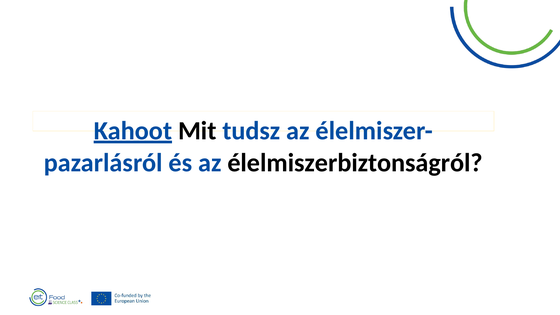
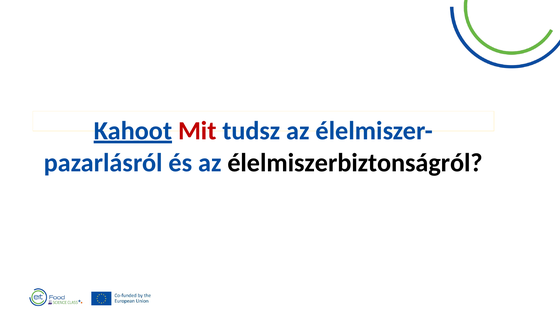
Mit colour: black -> red
